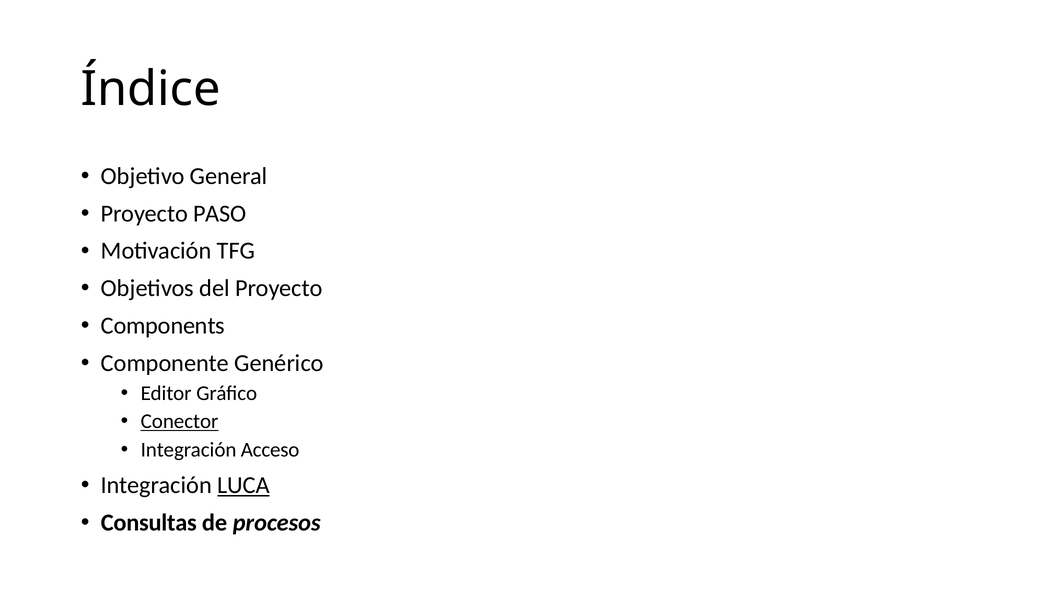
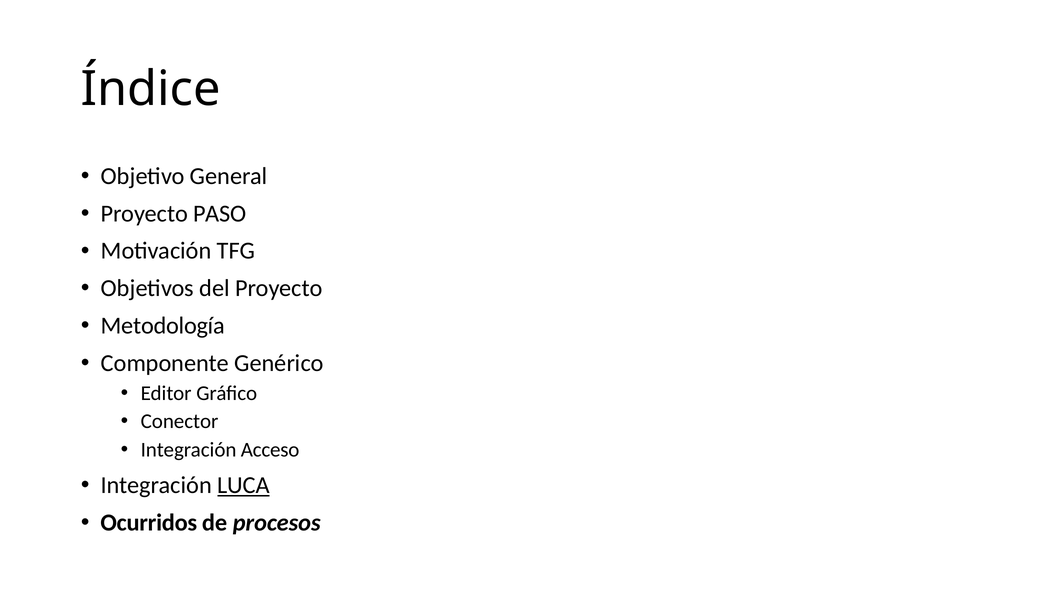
Components: Components -> Metodología
Conector underline: present -> none
Consultas: Consultas -> Ocurridos
